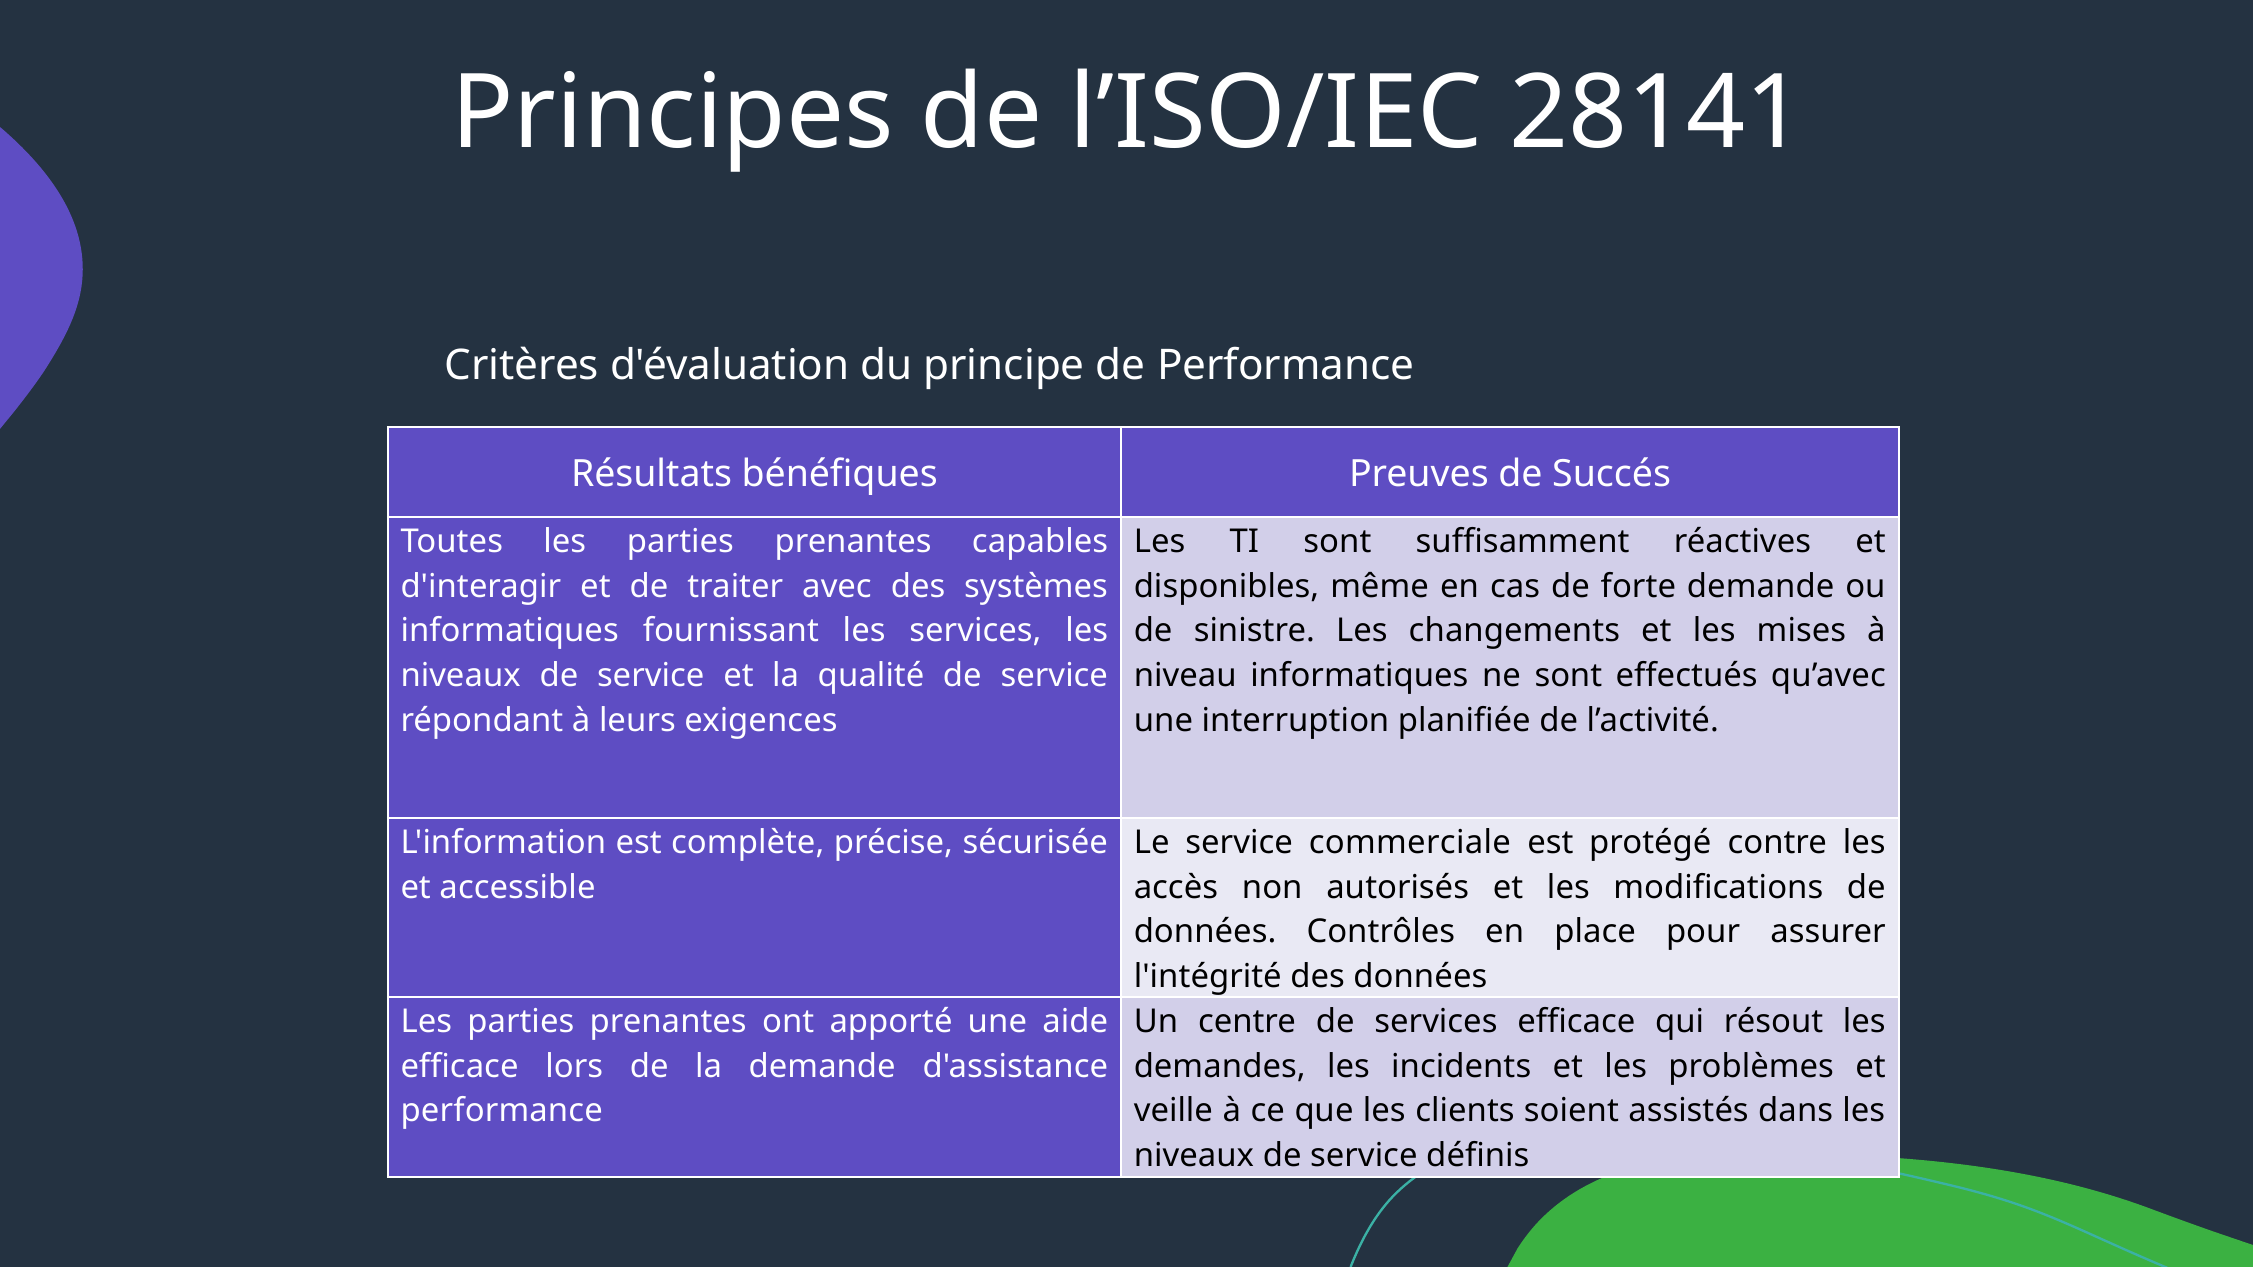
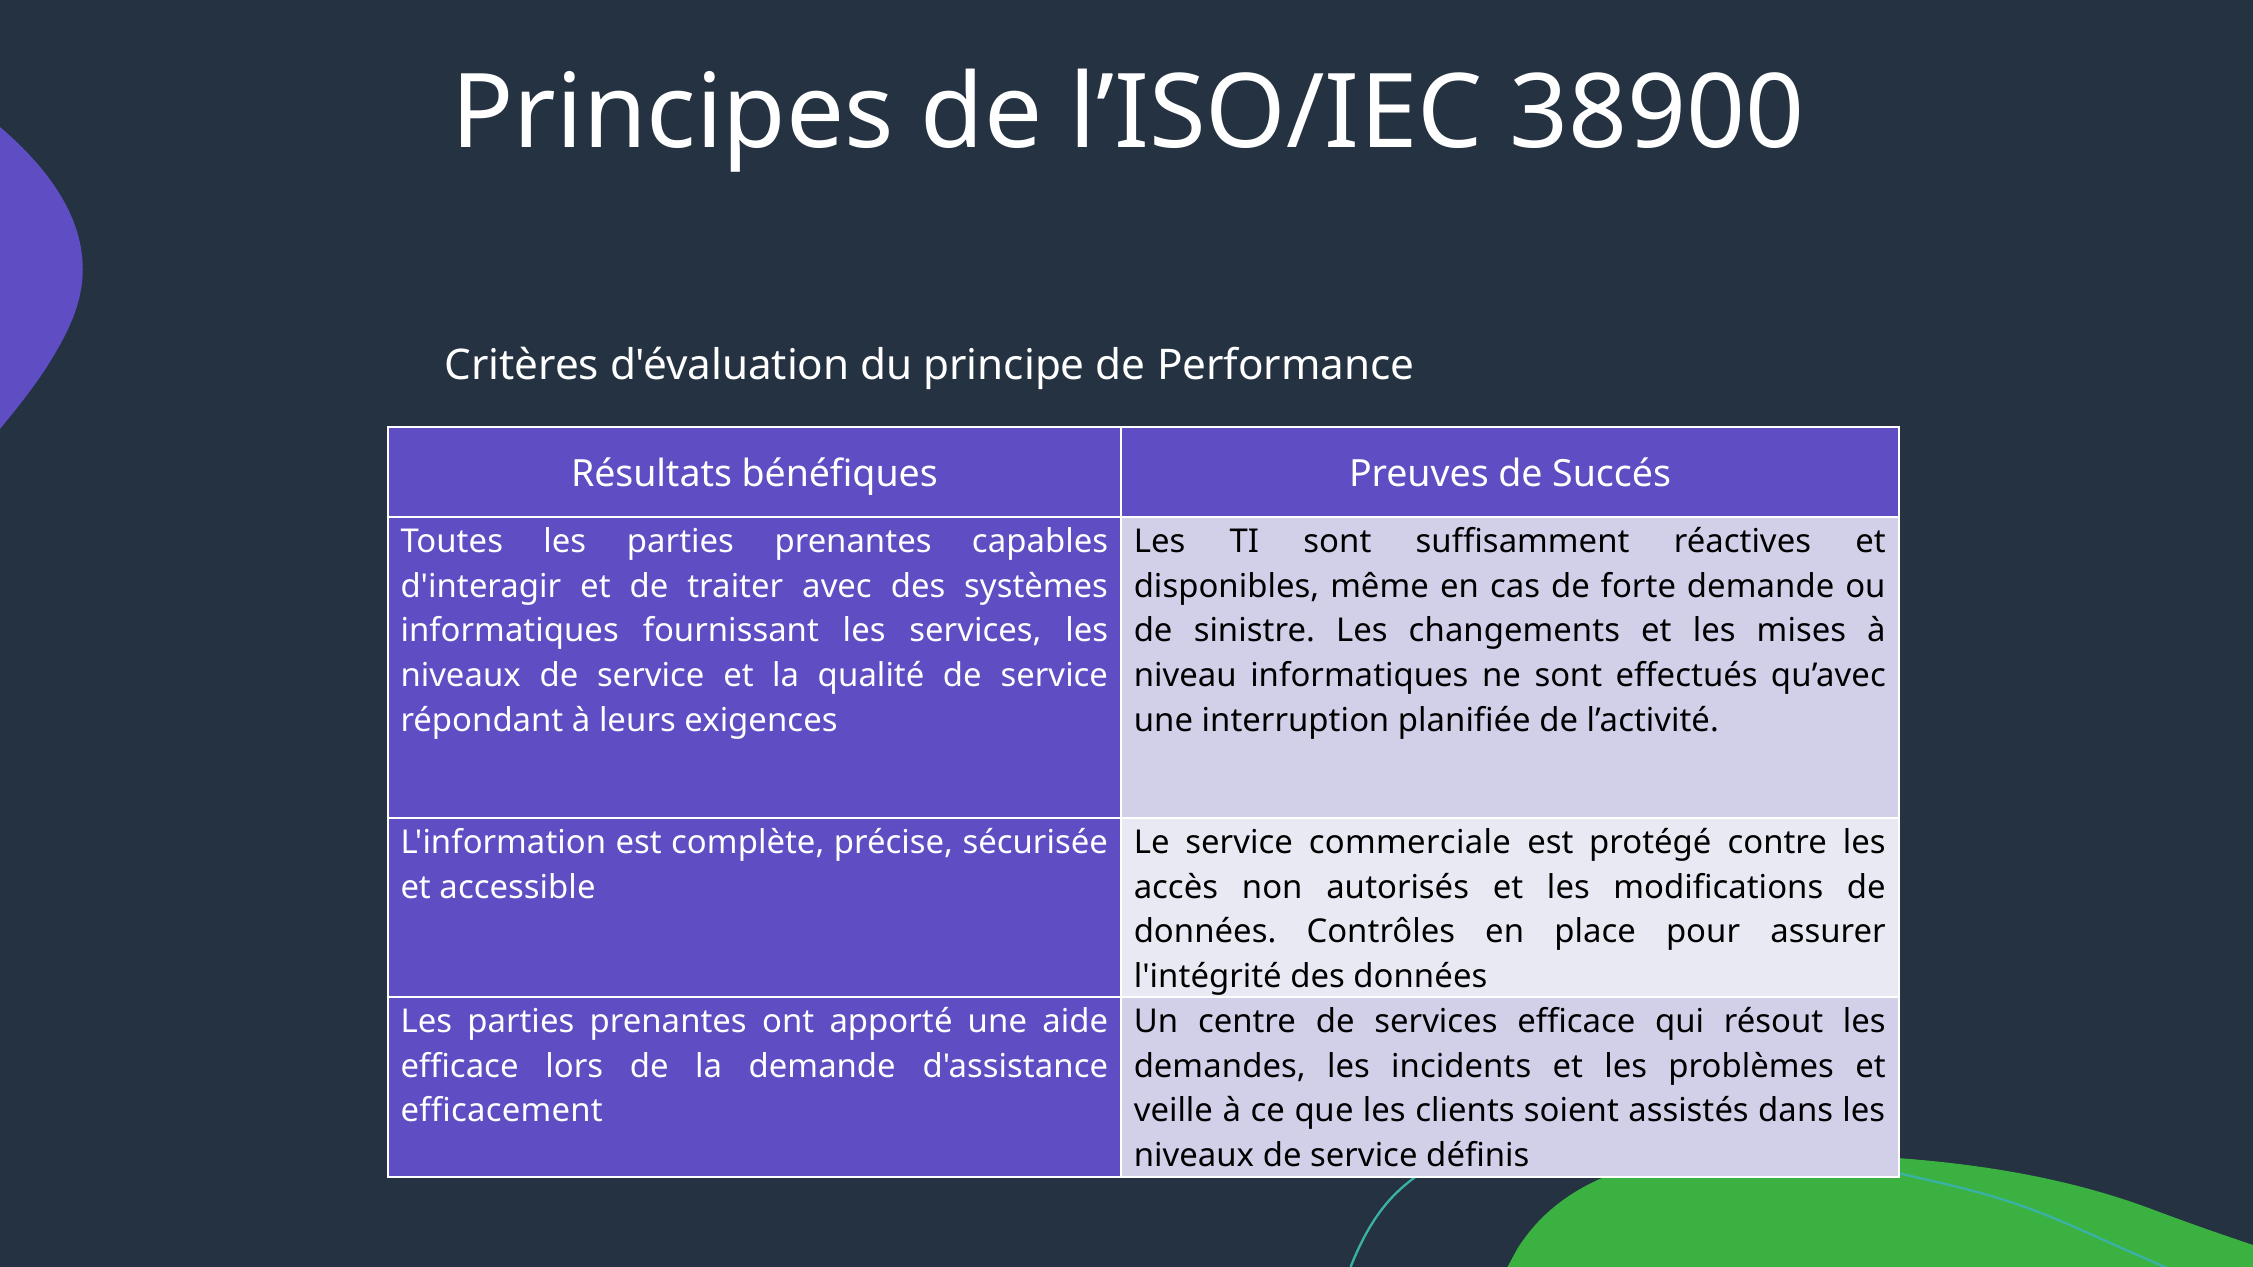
28141: 28141 -> 38900
performance at (502, 1111): performance -> efficacement
